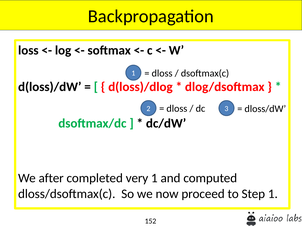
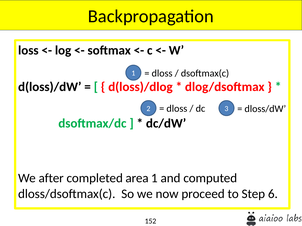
very: very -> area
Step 1: 1 -> 6
